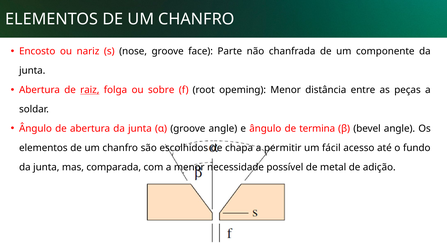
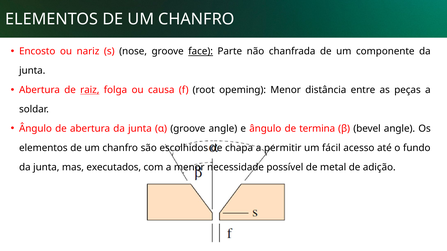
face underline: none -> present
sobre: sobre -> causa
comparada: comparada -> executados
